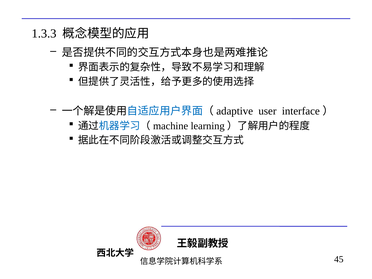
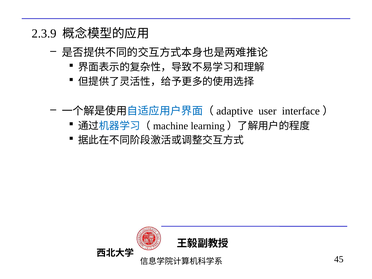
1.3.3: 1.3.3 -> 2.3.9
